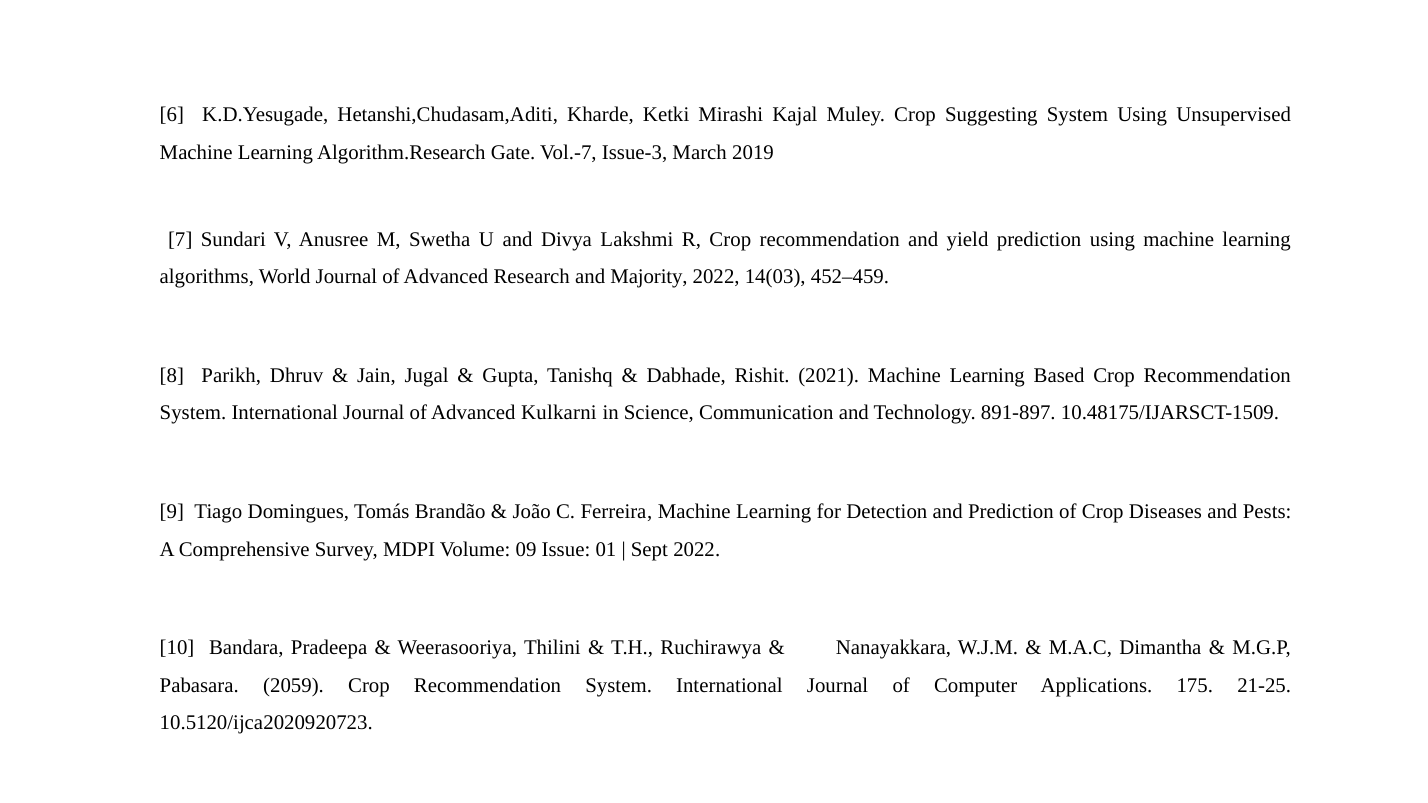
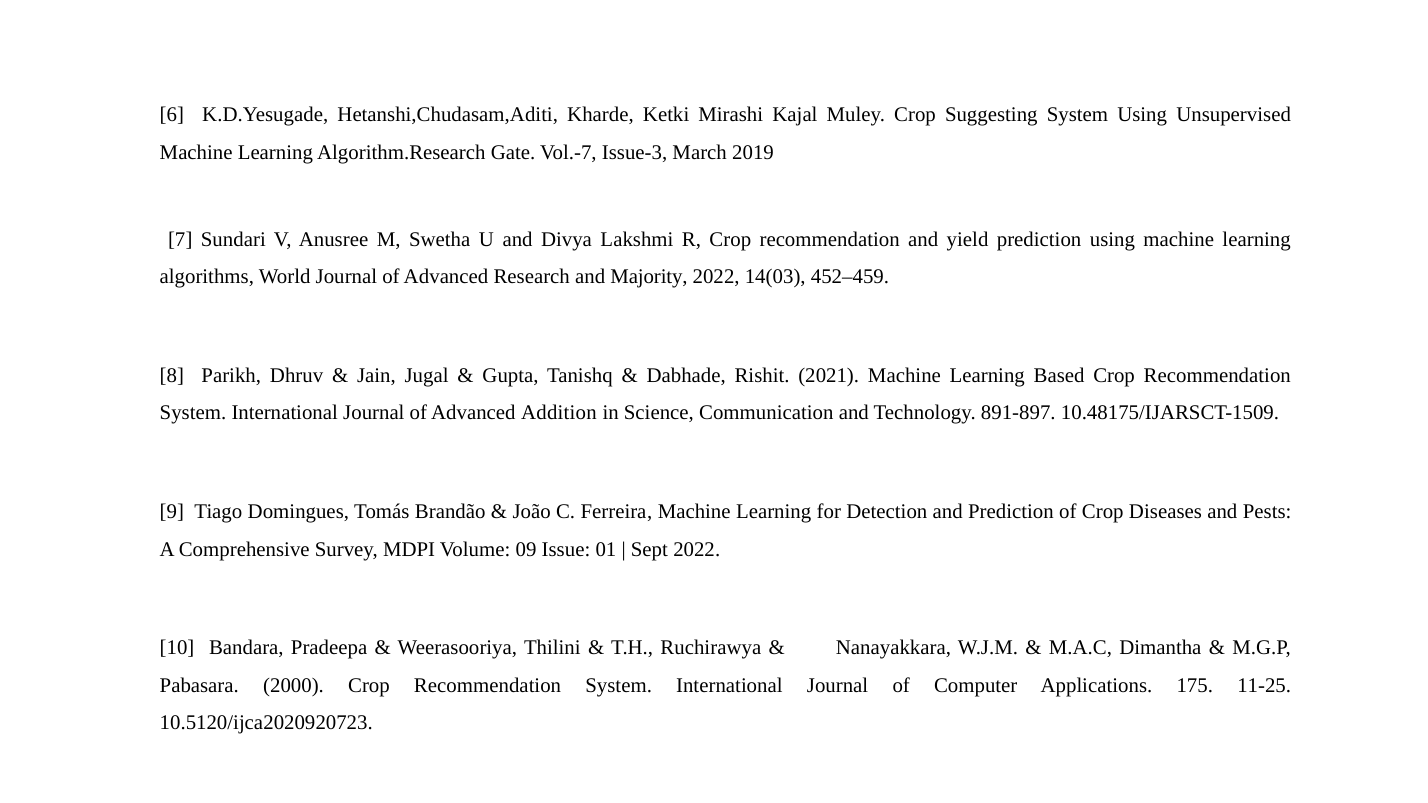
Kulkarni: Kulkarni -> Addition
2059: 2059 -> 2000
21-25: 21-25 -> 11-25
